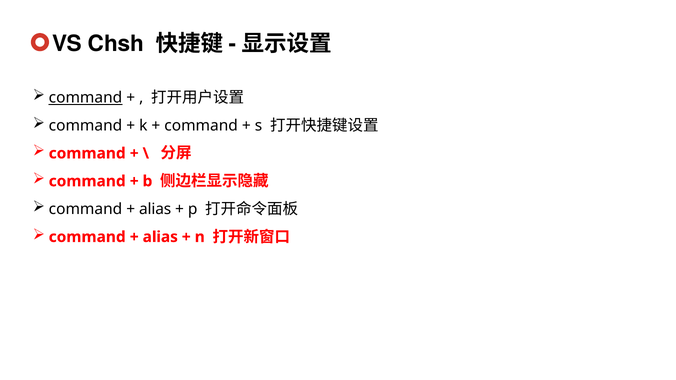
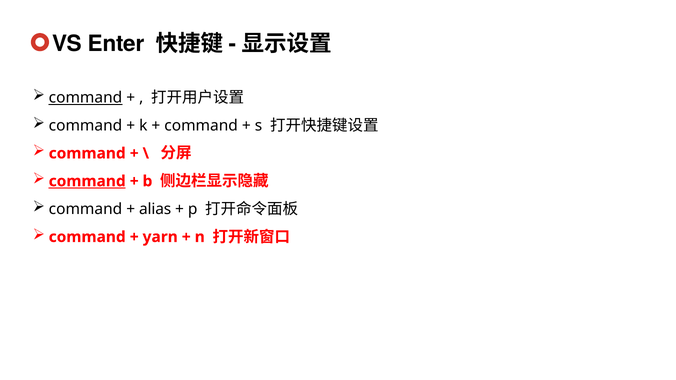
Chsh: Chsh -> Enter
command at (87, 181) underline: none -> present
alias at (160, 237): alias -> yarn
